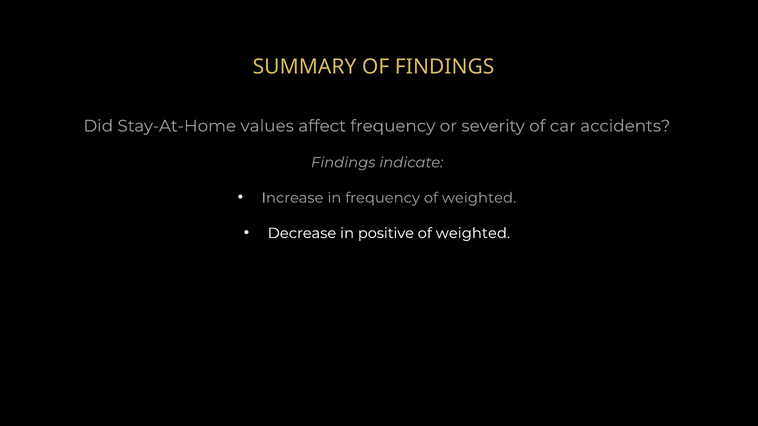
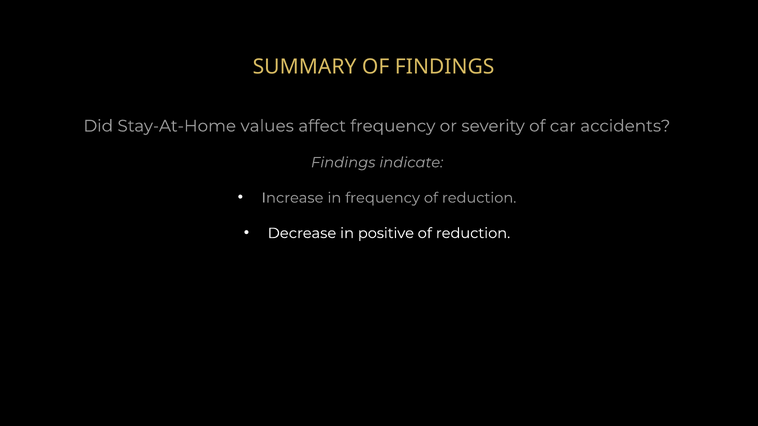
frequency of weighted: weighted -> reduction
weighted at (473, 233): weighted -> reduction
